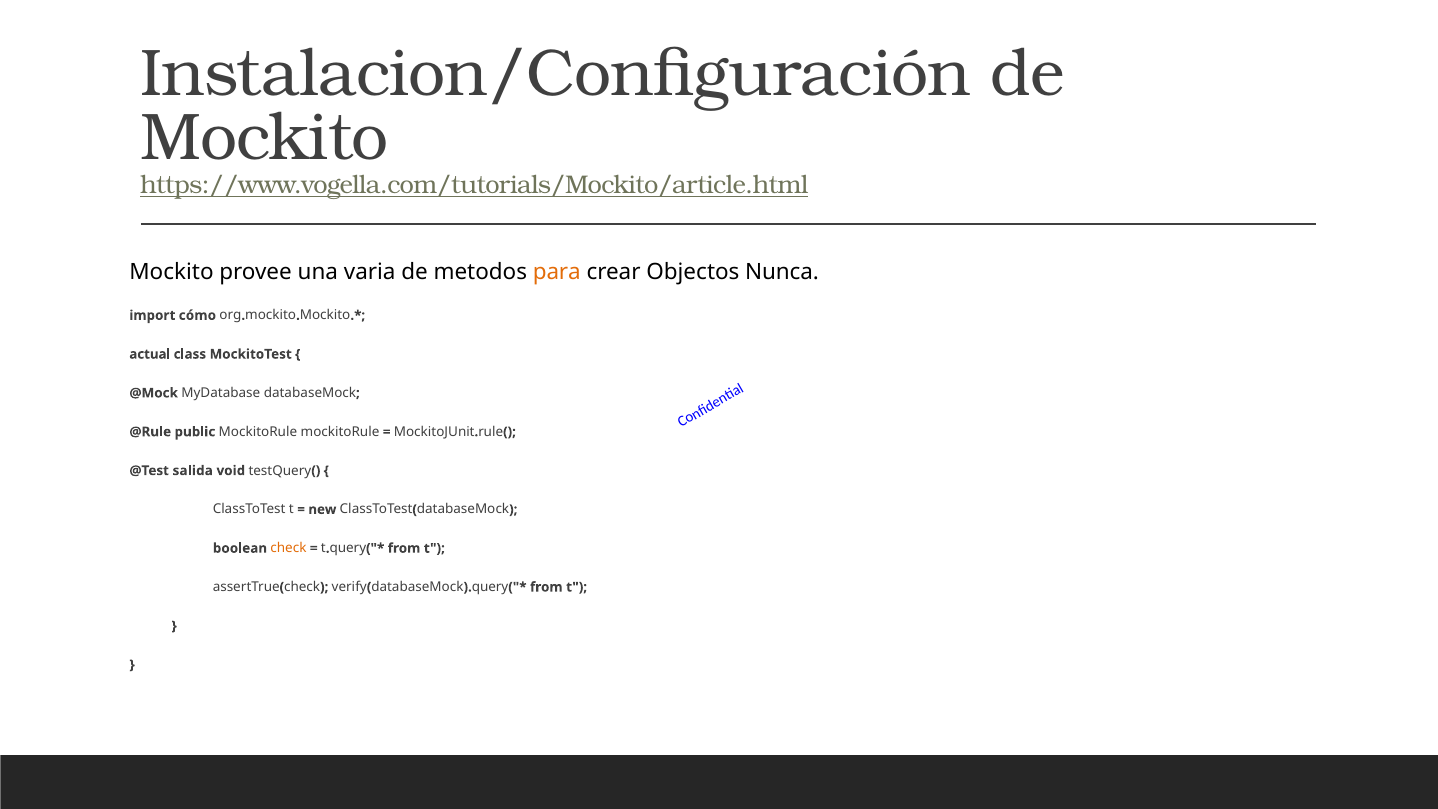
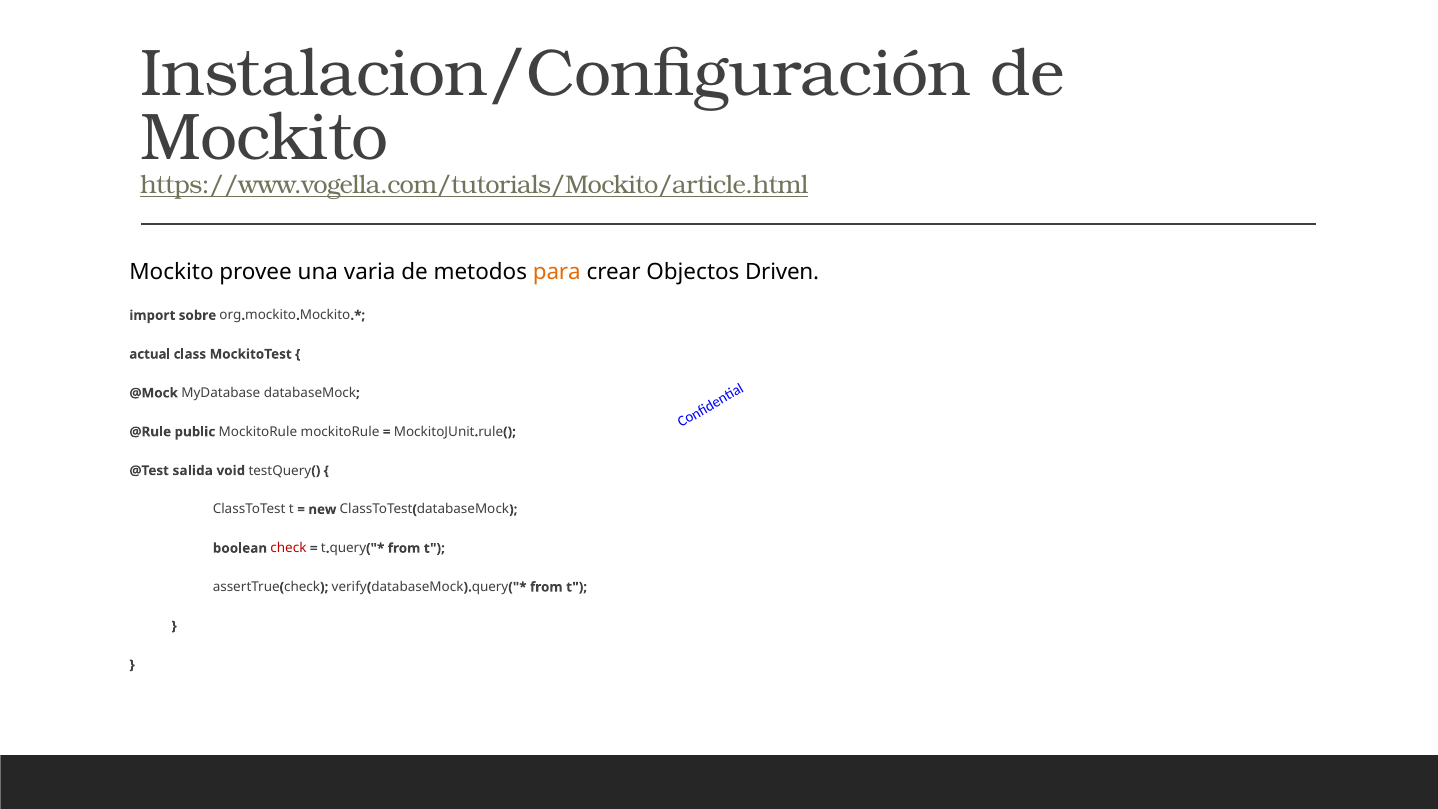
Nunca: Nunca -> Driven
cómo: cómo -> sobre
check colour: orange -> red
